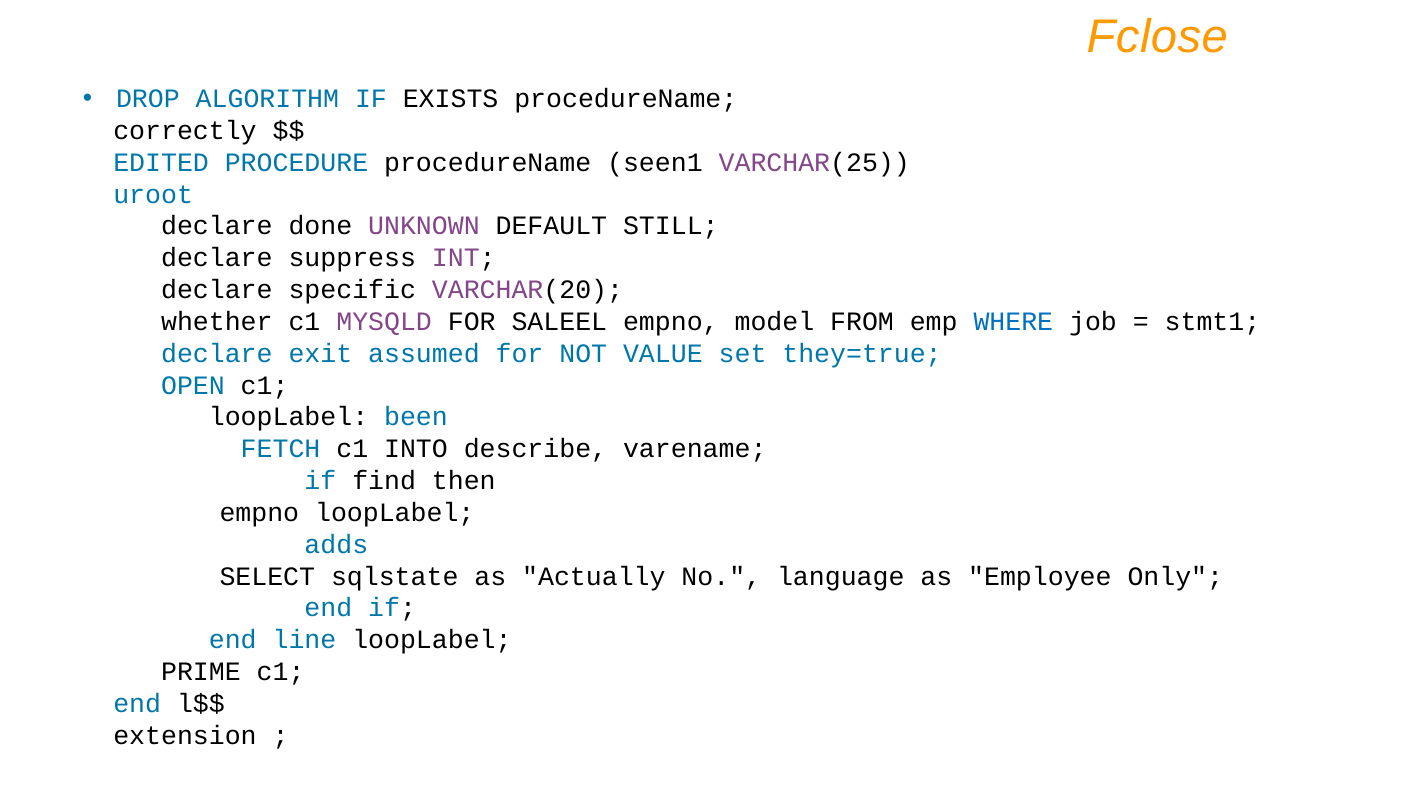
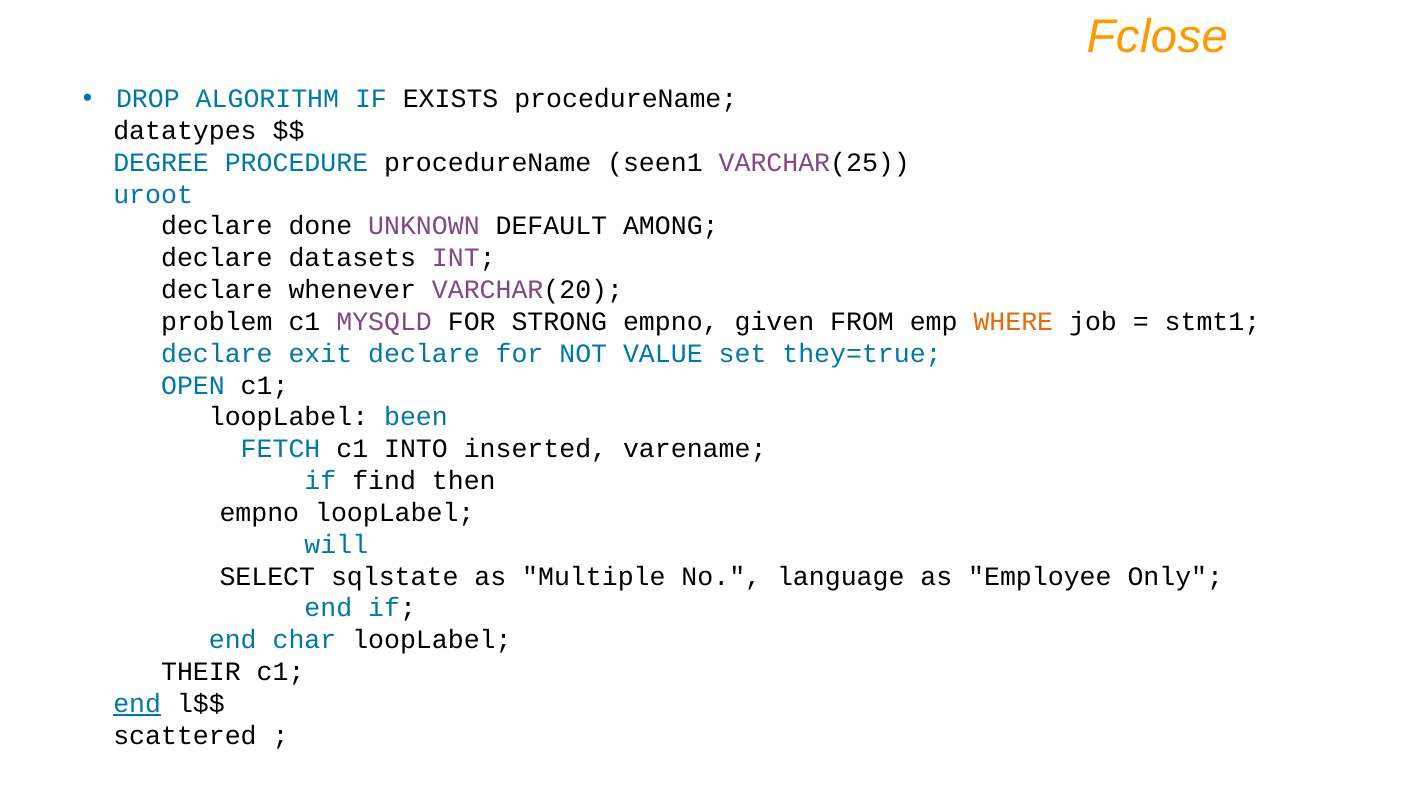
correctly: correctly -> datatypes
EDITED: EDITED -> DEGREE
STILL: STILL -> AMONG
suppress: suppress -> datasets
specific: specific -> whenever
whether: whether -> problem
SALEEL: SALEEL -> STRONG
model: model -> given
WHERE colour: blue -> orange
exit assumed: assumed -> declare
describe: describe -> inserted
adds: adds -> will
Actually: Actually -> Multiple
line: line -> char
PRIME: PRIME -> THEIR
end at (137, 704) underline: none -> present
extension: extension -> scattered
